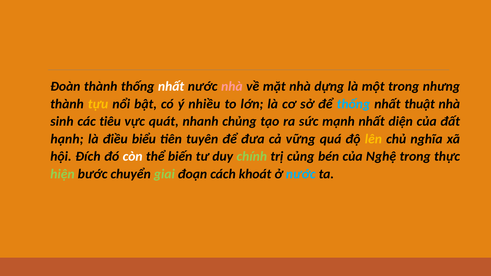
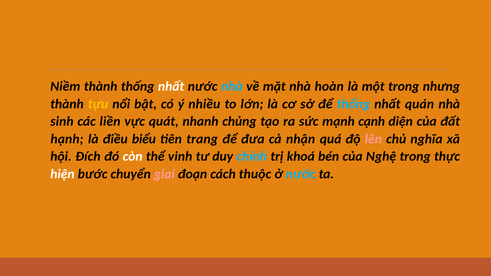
Đoàn: Đoàn -> Niềm
nhà at (232, 87) colour: pink -> light blue
dựng: dựng -> hoàn
thuật: thuật -> quán
tiêu: tiêu -> liền
mạnh nhất: nhất -> cạnh
tuyên: tuyên -> trang
vững: vững -> nhận
lên colour: yellow -> pink
biến: biến -> vinh
chính colour: light green -> light blue
củng: củng -> khoá
hiện colour: light green -> white
giai colour: light green -> pink
khoát: khoát -> thuộc
